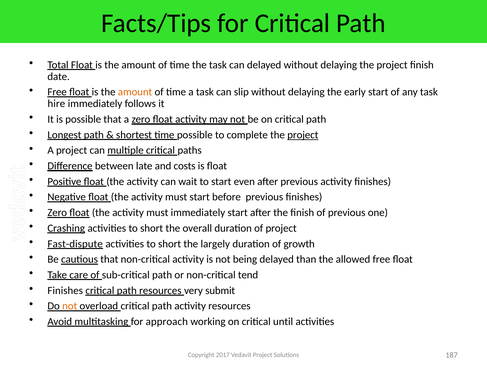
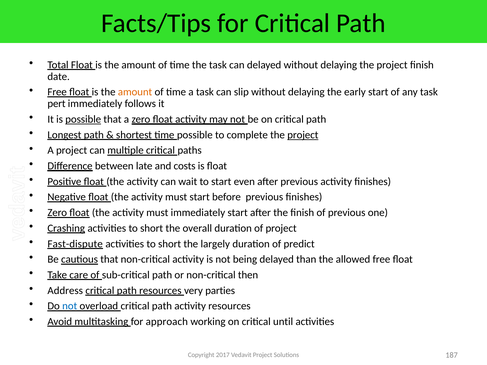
hire: hire -> pert
possible at (83, 119) underline: none -> present
growth: growth -> predict
tend: tend -> then
Finishes at (65, 291): Finishes -> Address
submit: submit -> parties
not at (70, 306) colour: orange -> blue
